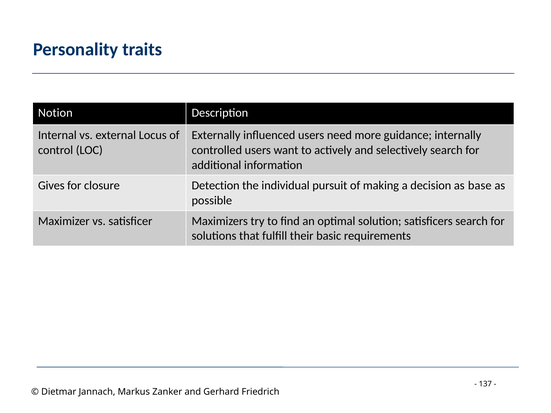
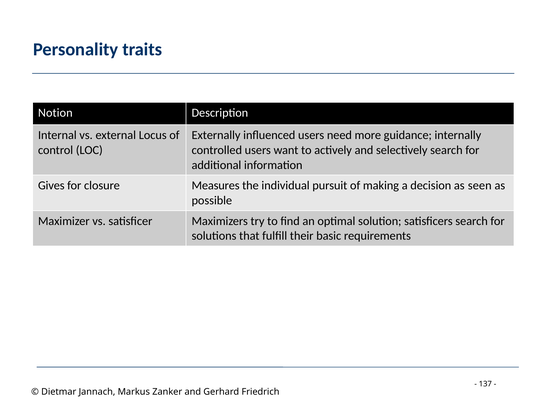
Detection: Detection -> Measures
base: base -> seen
